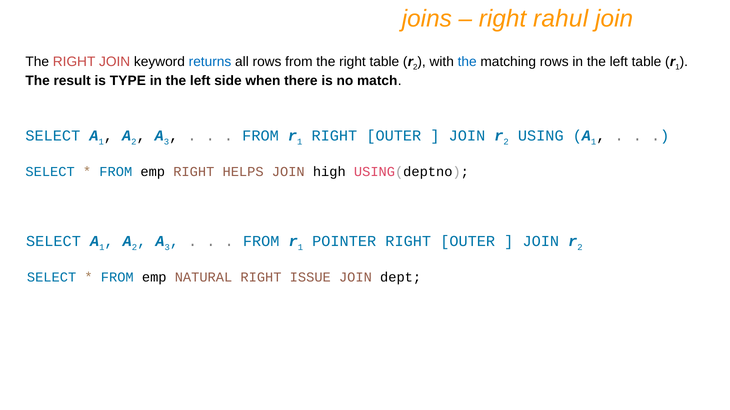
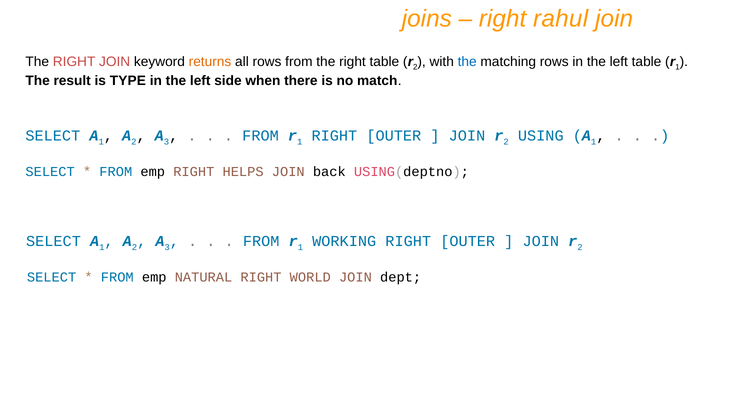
returns colour: blue -> orange
high: high -> back
POINTER: POINTER -> WORKING
ISSUE: ISSUE -> WORLD
